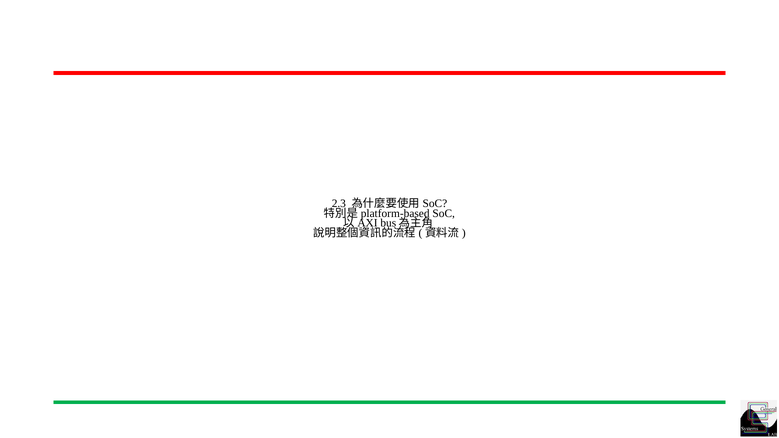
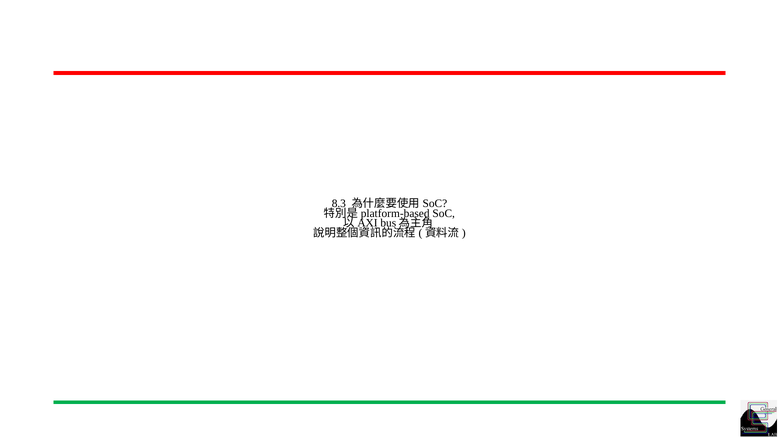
2.3: 2.3 -> 8.3
